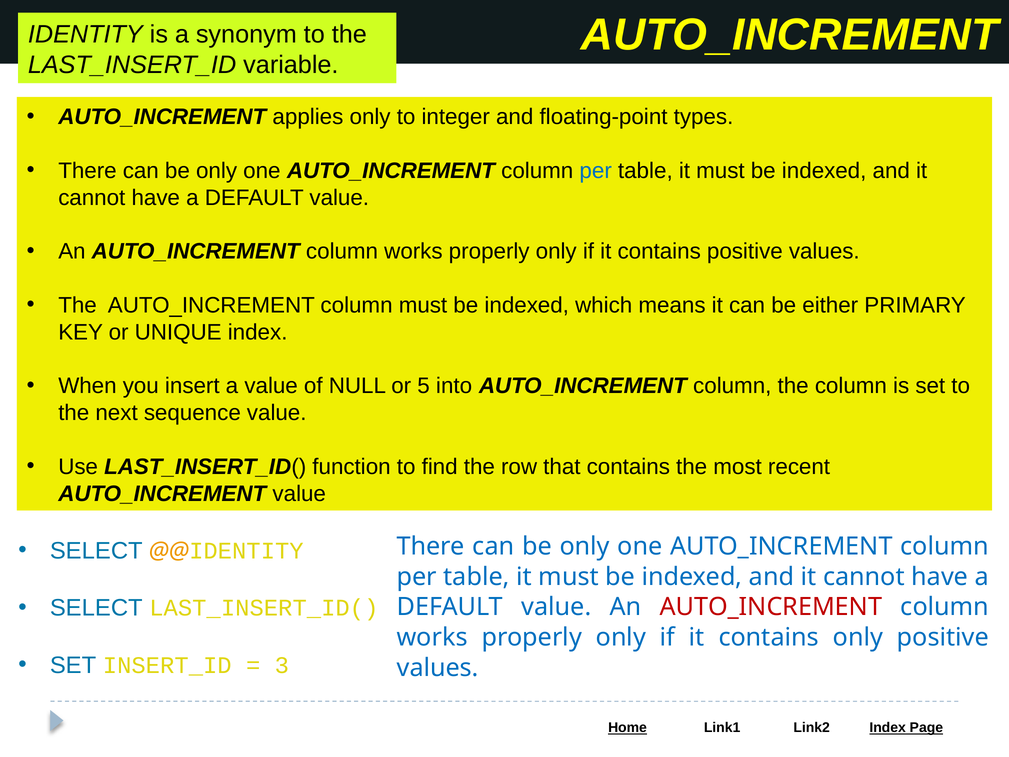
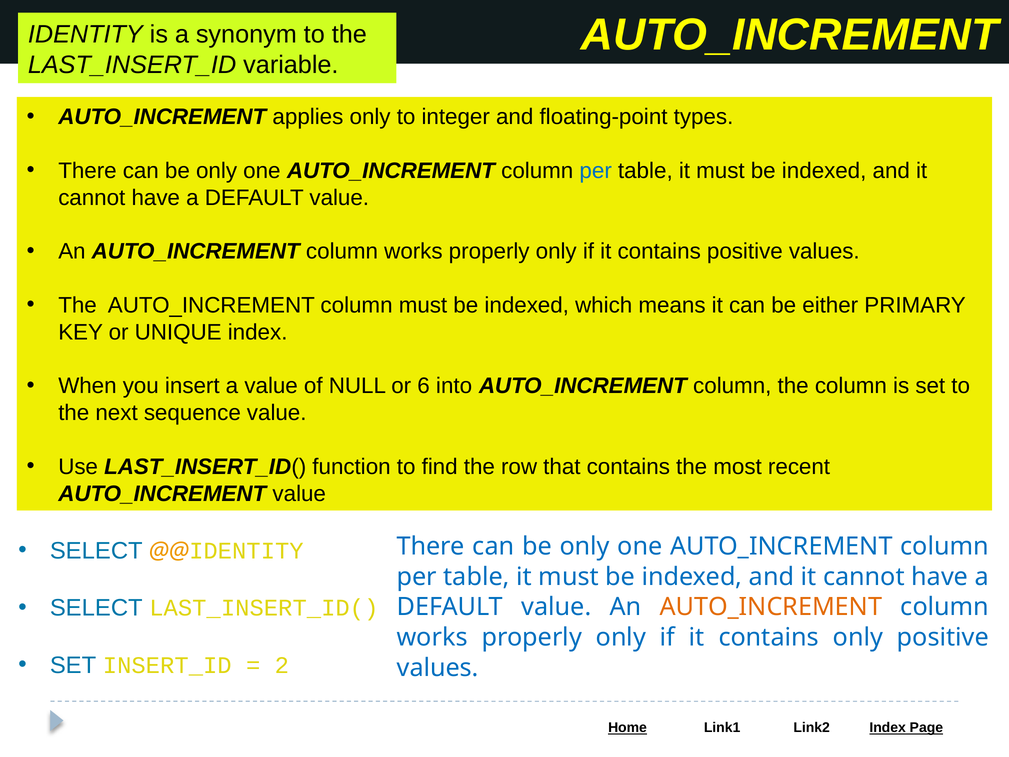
5: 5 -> 6
AUTO_INCREMENT at (771, 607) colour: red -> orange
3: 3 -> 2
